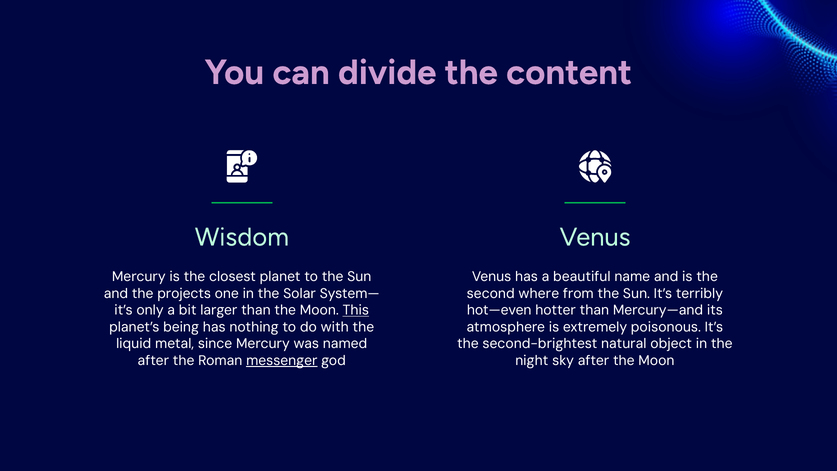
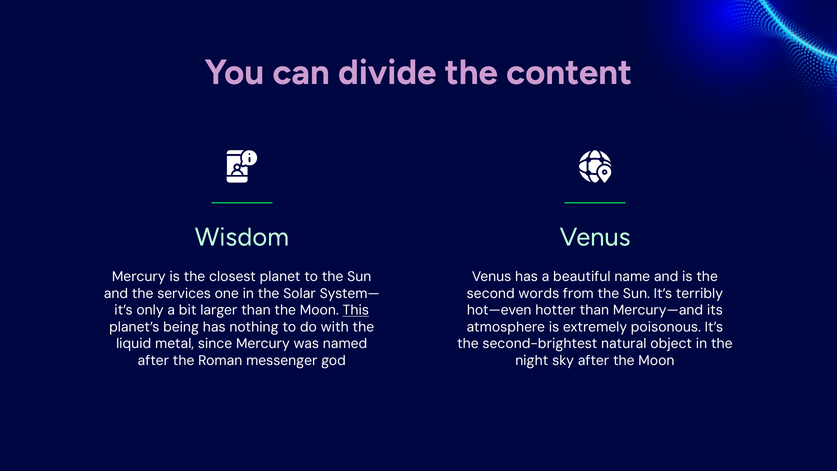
projects: projects -> services
where: where -> words
messenger underline: present -> none
